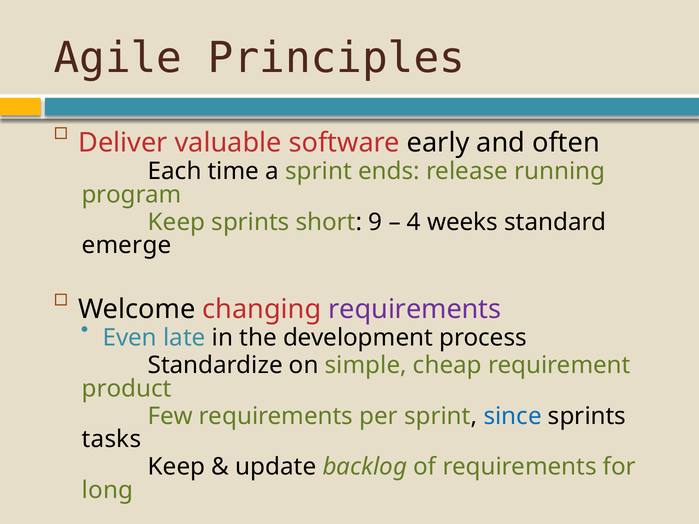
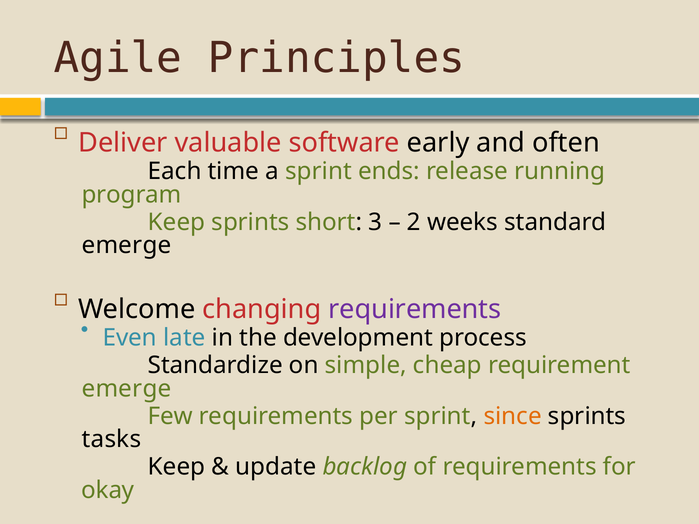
9: 9 -> 3
4: 4 -> 2
product at (127, 389): product -> emerge
since colour: blue -> orange
long: long -> okay
